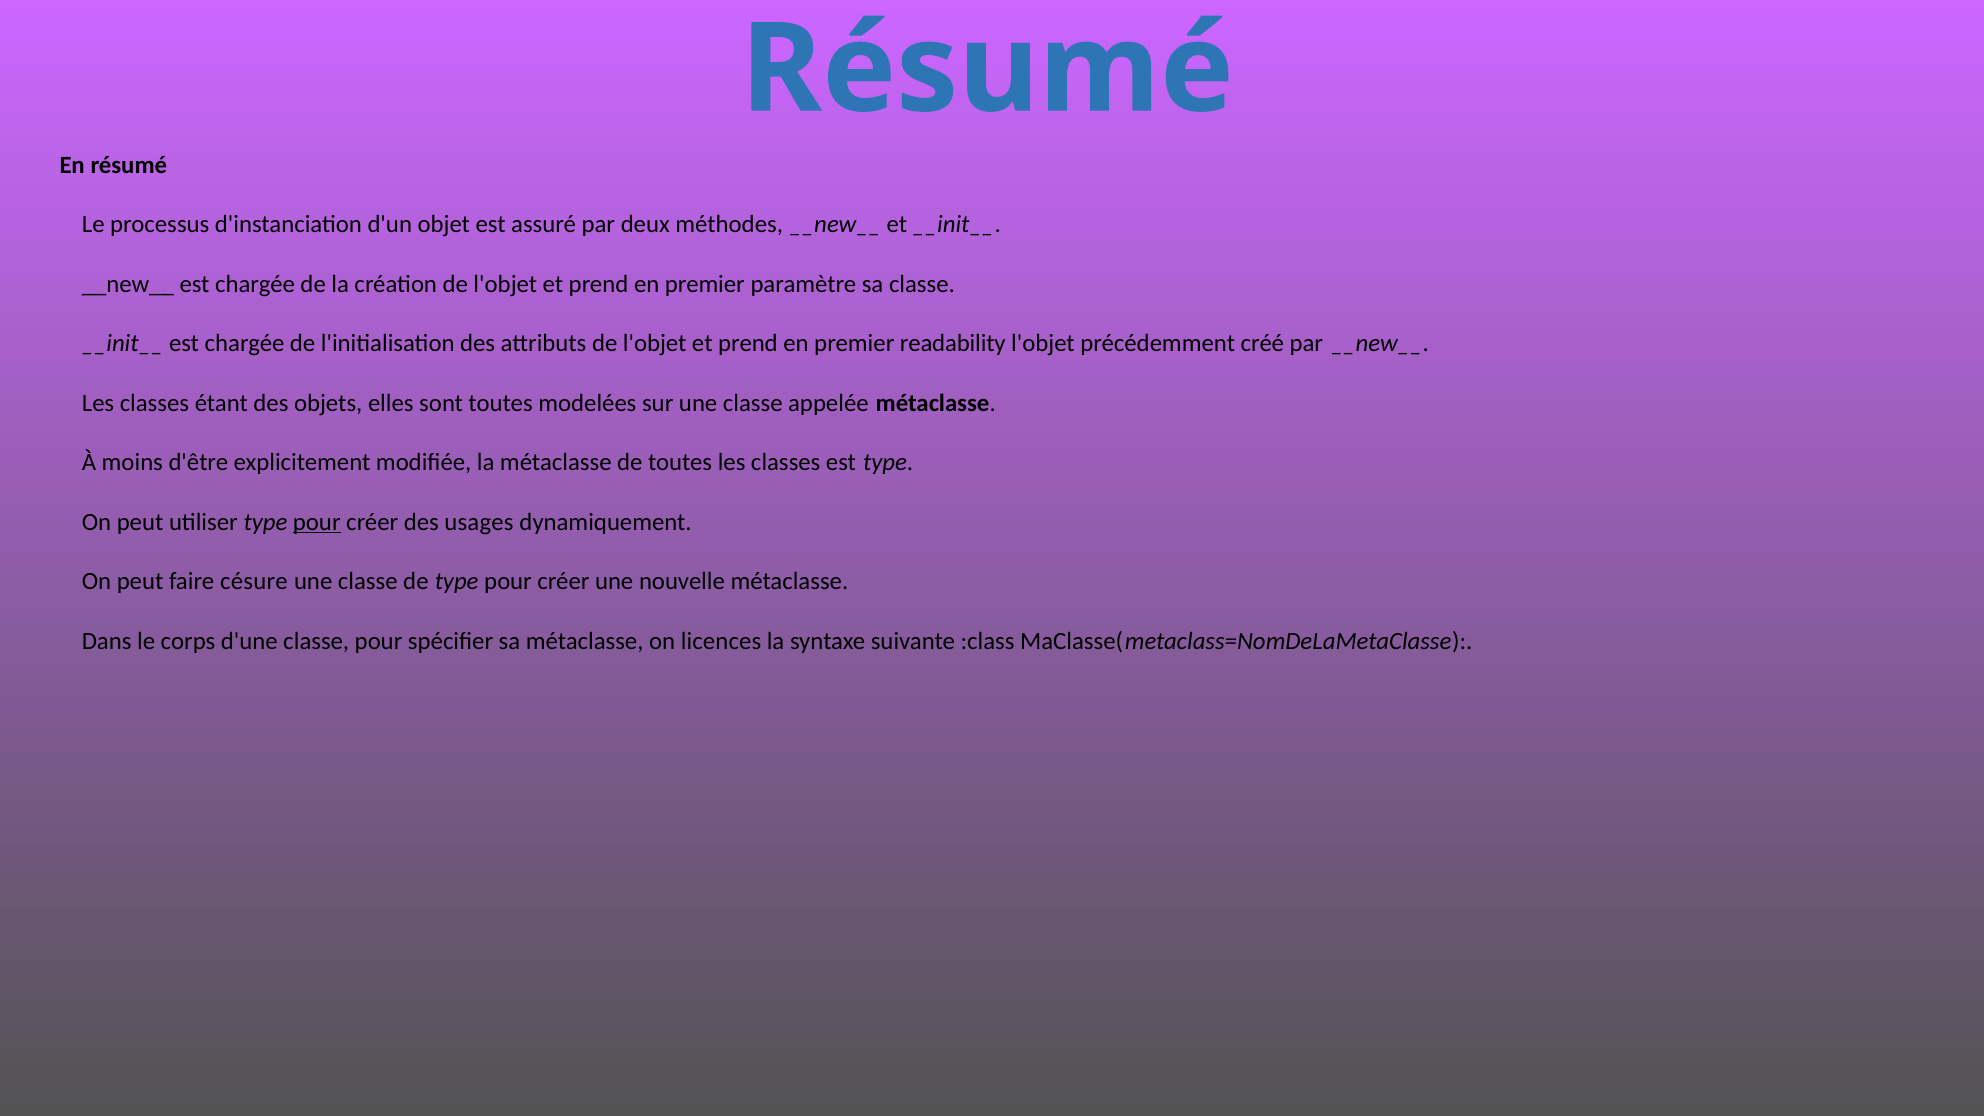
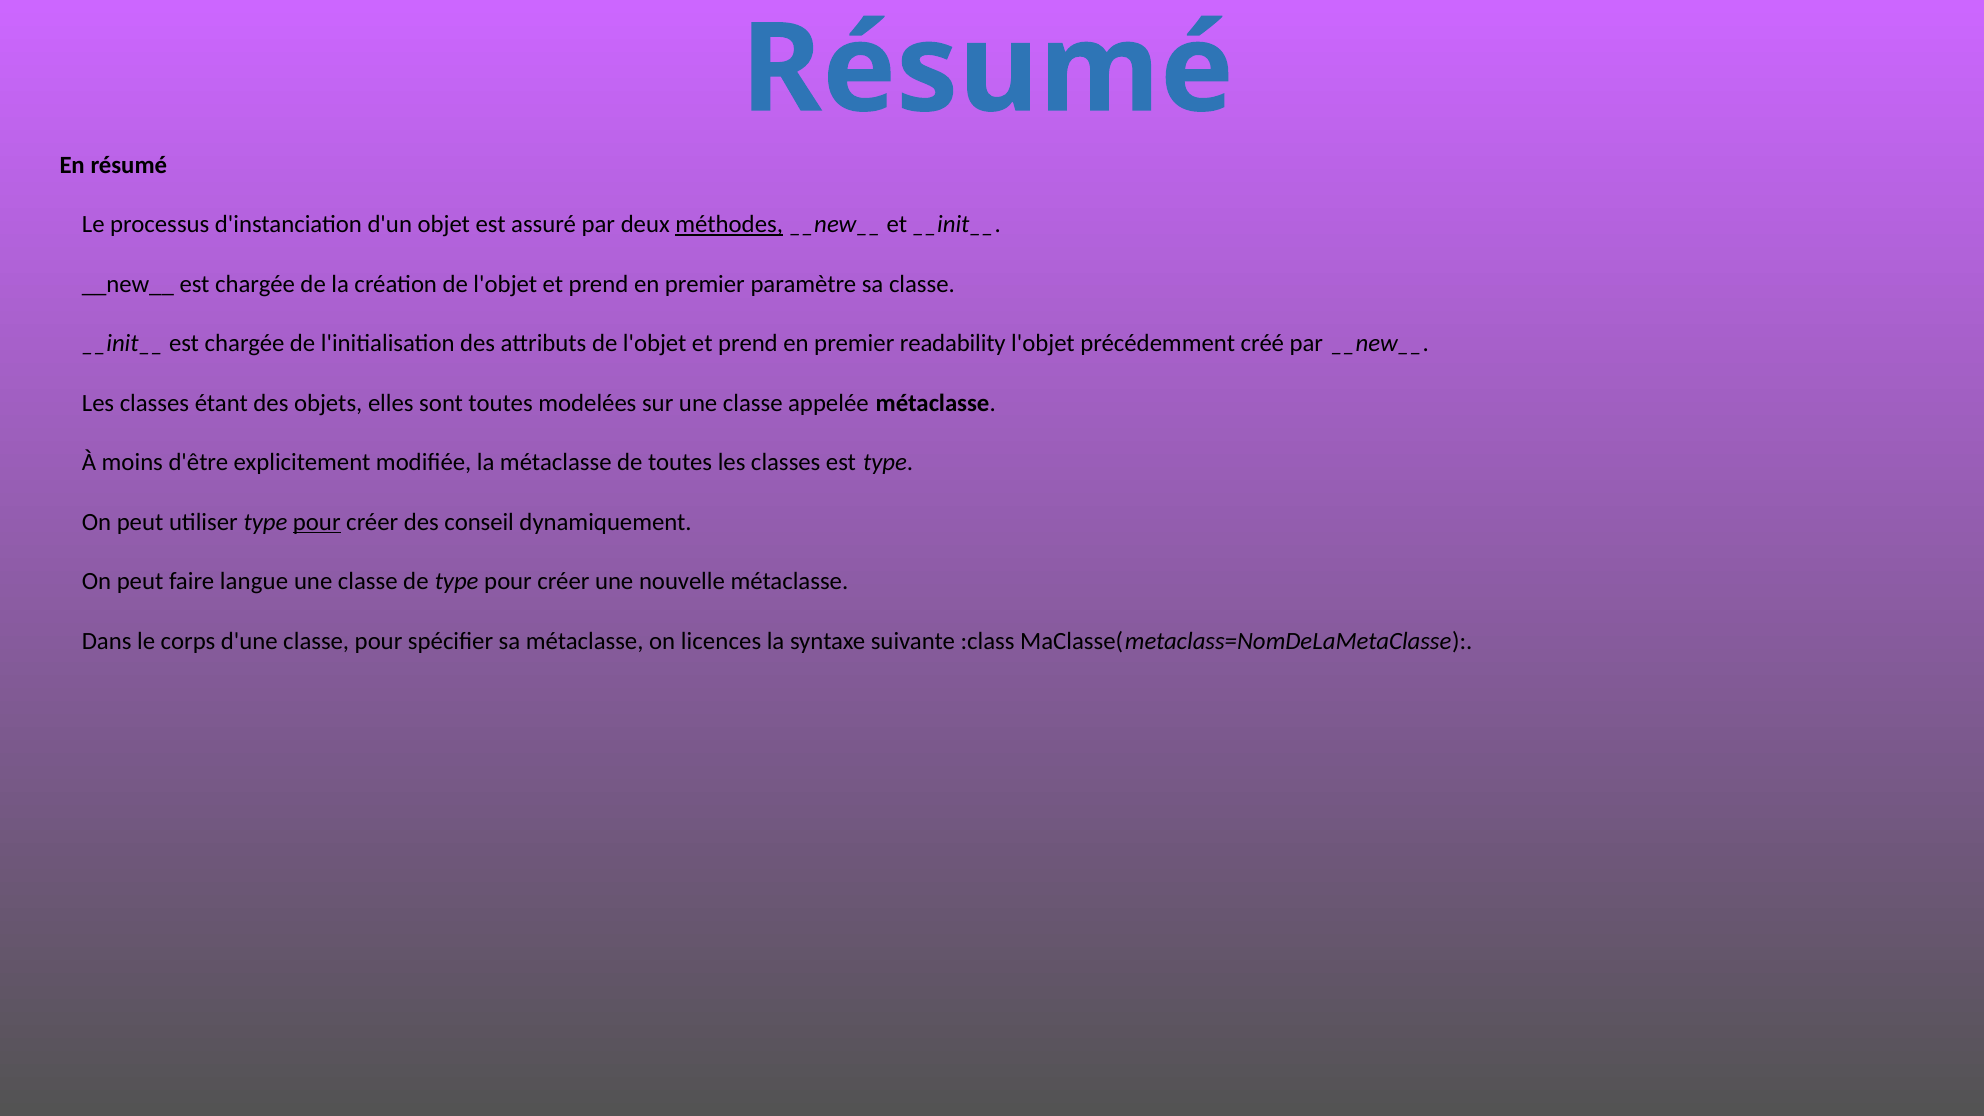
méthodes underline: none -> present
usages: usages -> conseil
césure: césure -> langue
